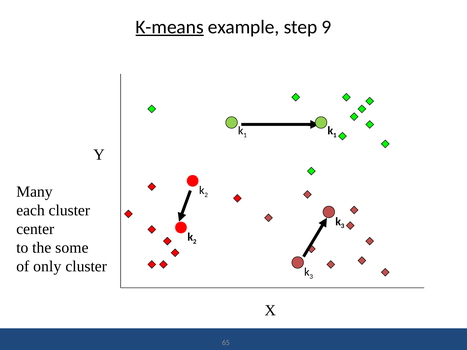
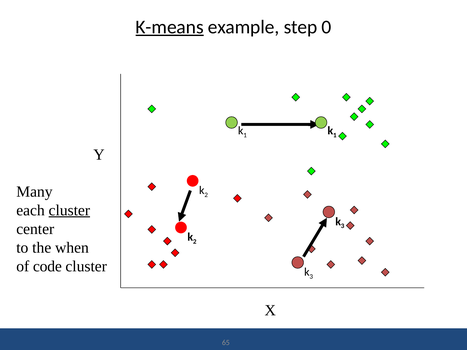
9: 9 -> 0
cluster at (69, 210) underline: none -> present
some: some -> when
only: only -> code
